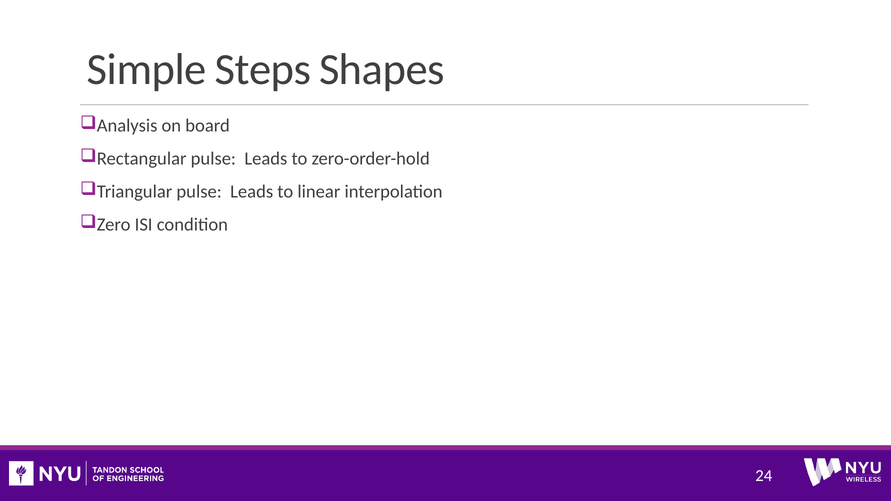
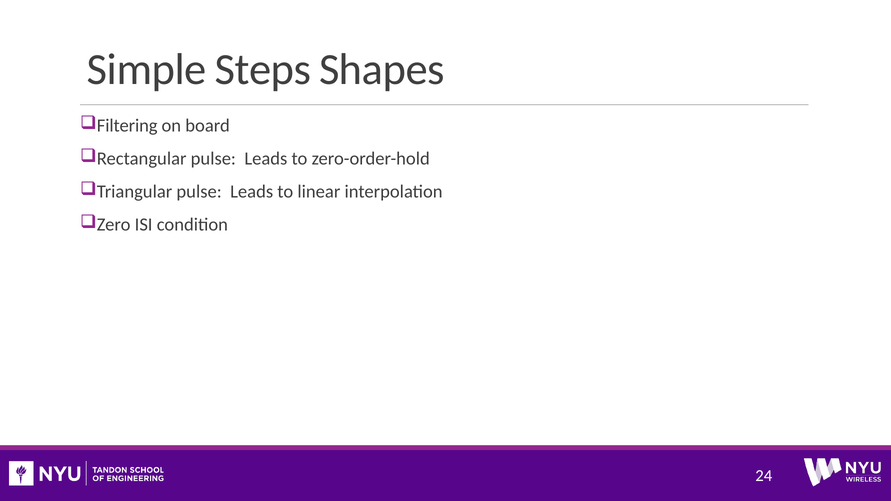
Analysis: Analysis -> Filtering
